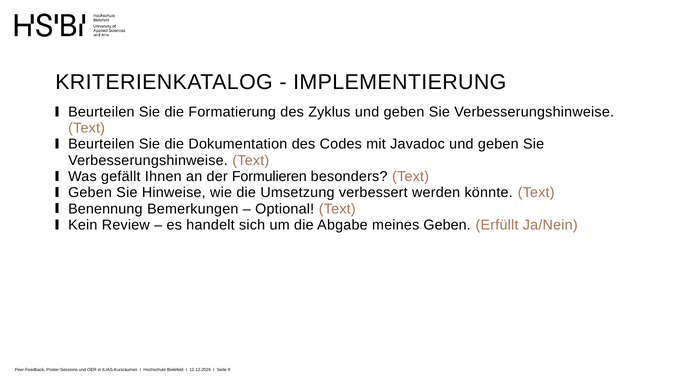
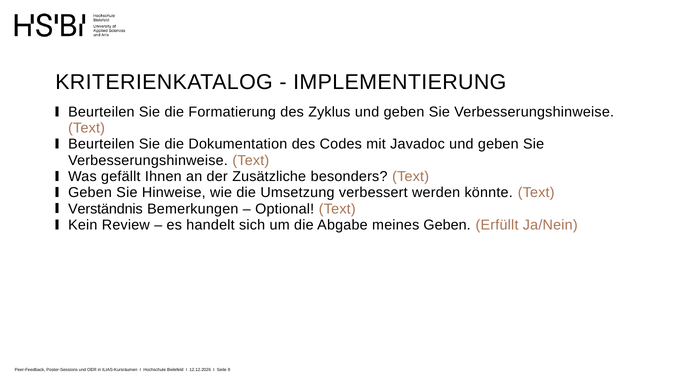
Formulieren: Formulieren -> Zusätzliche
Benennung: Benennung -> Verständnis
